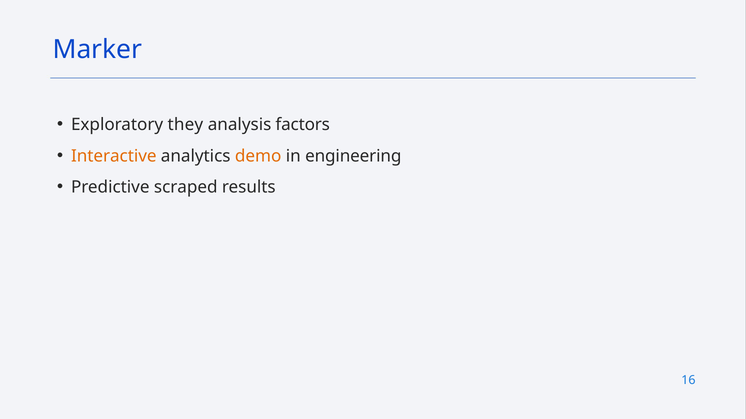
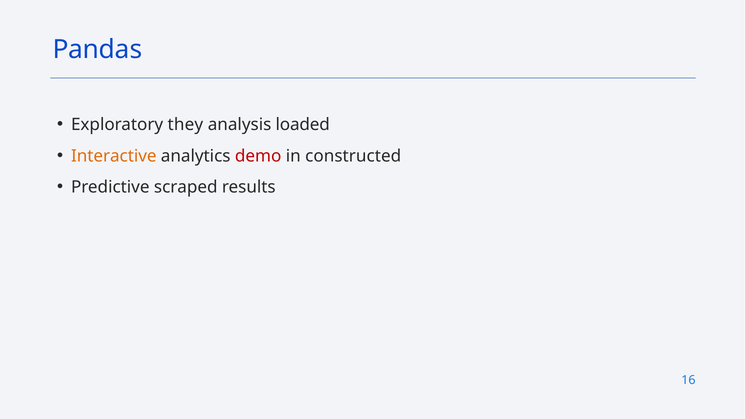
Marker: Marker -> Pandas
factors: factors -> loaded
demo colour: orange -> red
engineering: engineering -> constructed
